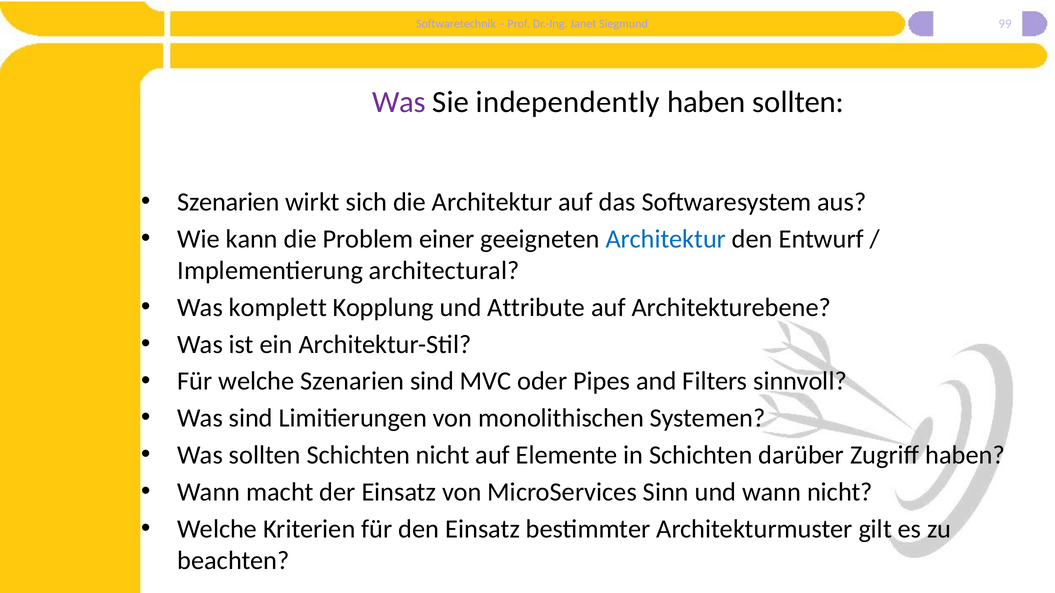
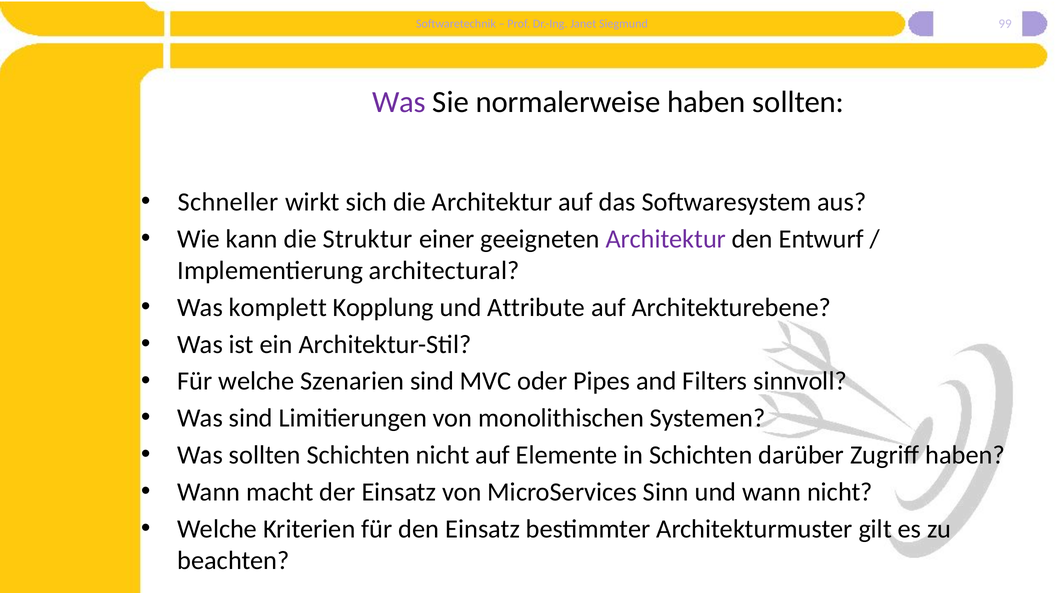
independently: independently -> normalerweise
Szenarien at (228, 202): Szenarien -> Schneller
Problem: Problem -> Struktur
Architektur at (666, 239) colour: blue -> purple
